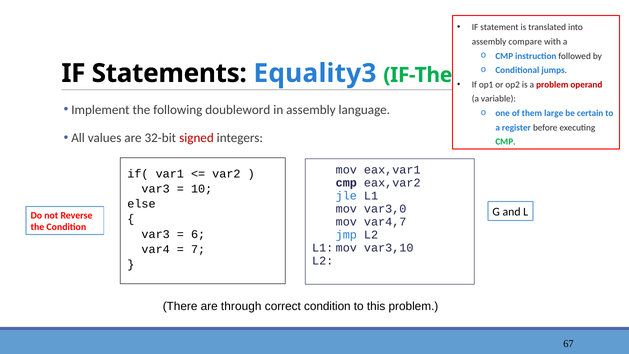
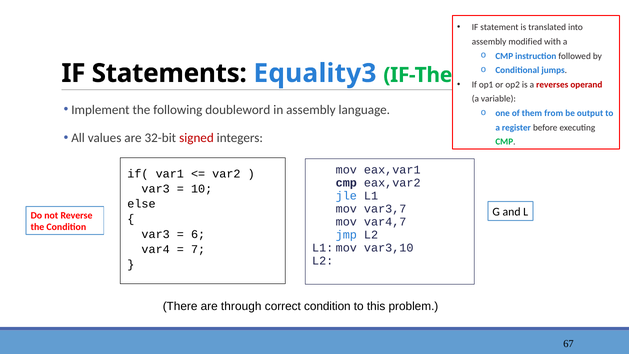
compare: compare -> modified
a problem: problem -> reverses
large: large -> from
certain: certain -> output
var3,0: var3,0 -> var3,7
